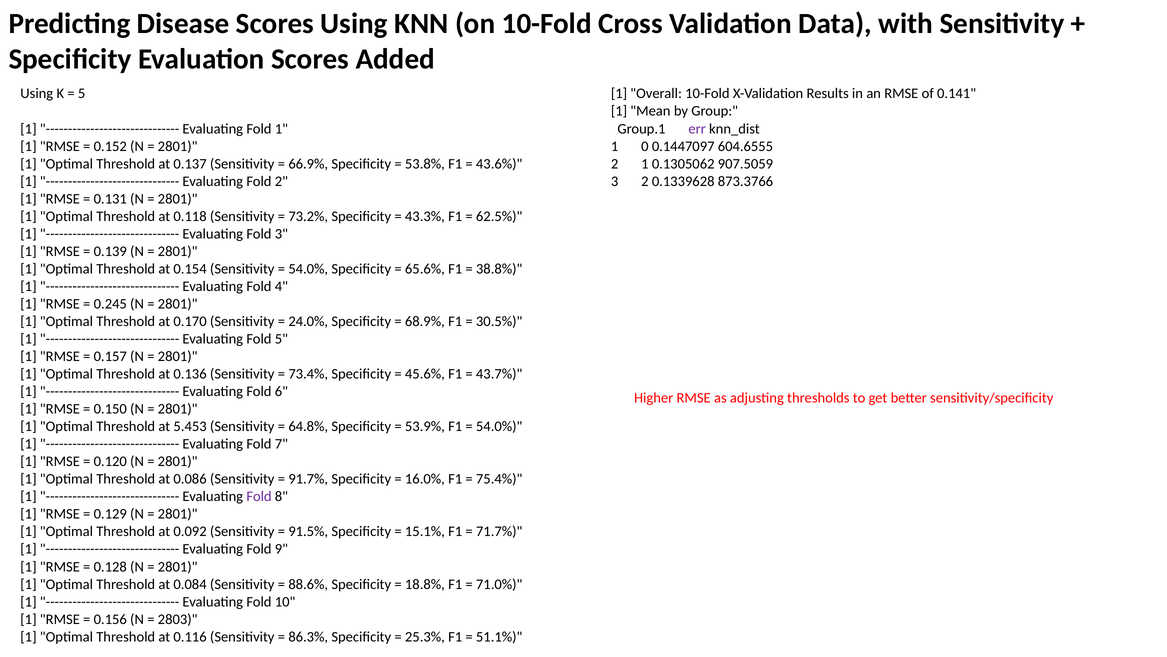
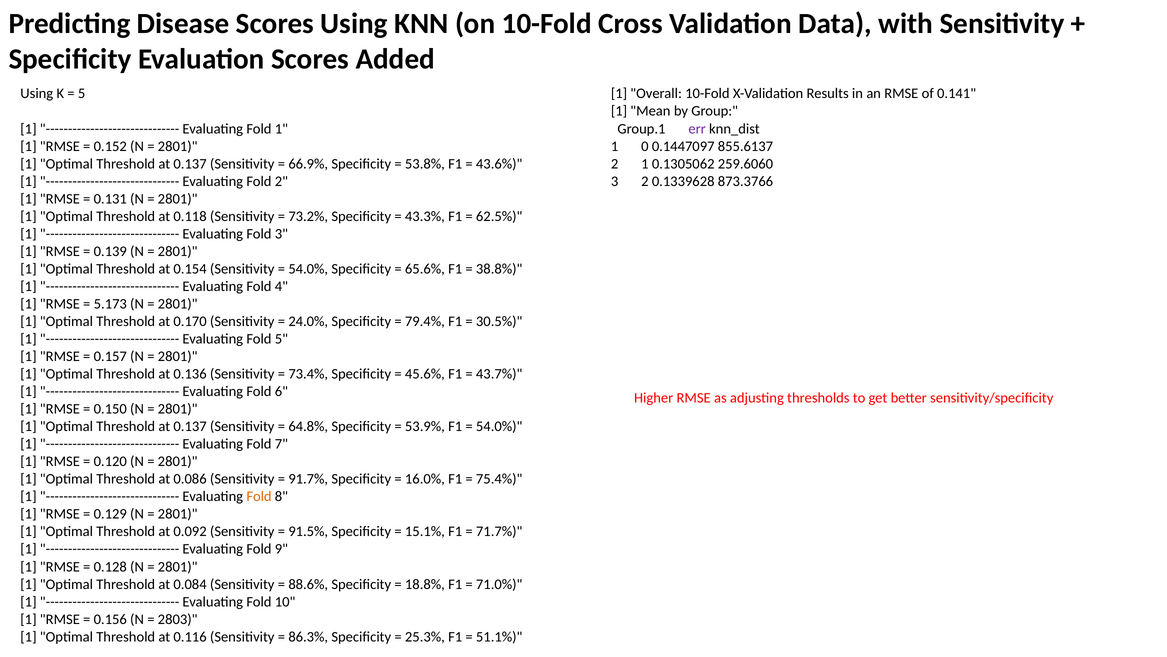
604.6555: 604.6555 -> 855.6137
907.5059: 907.5059 -> 259.6060
0.245: 0.245 -> 5.173
68.9%: 68.9% -> 79.4%
5.453 at (190, 426): 5.453 -> 0.137
Fold at (259, 496) colour: purple -> orange
